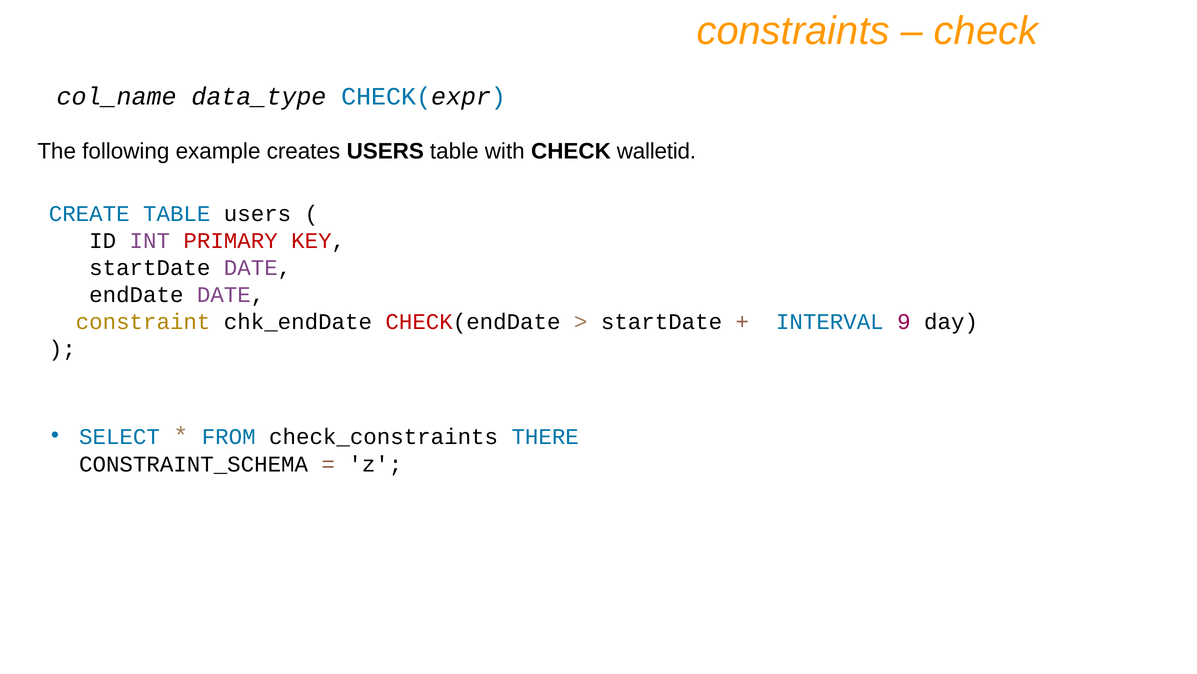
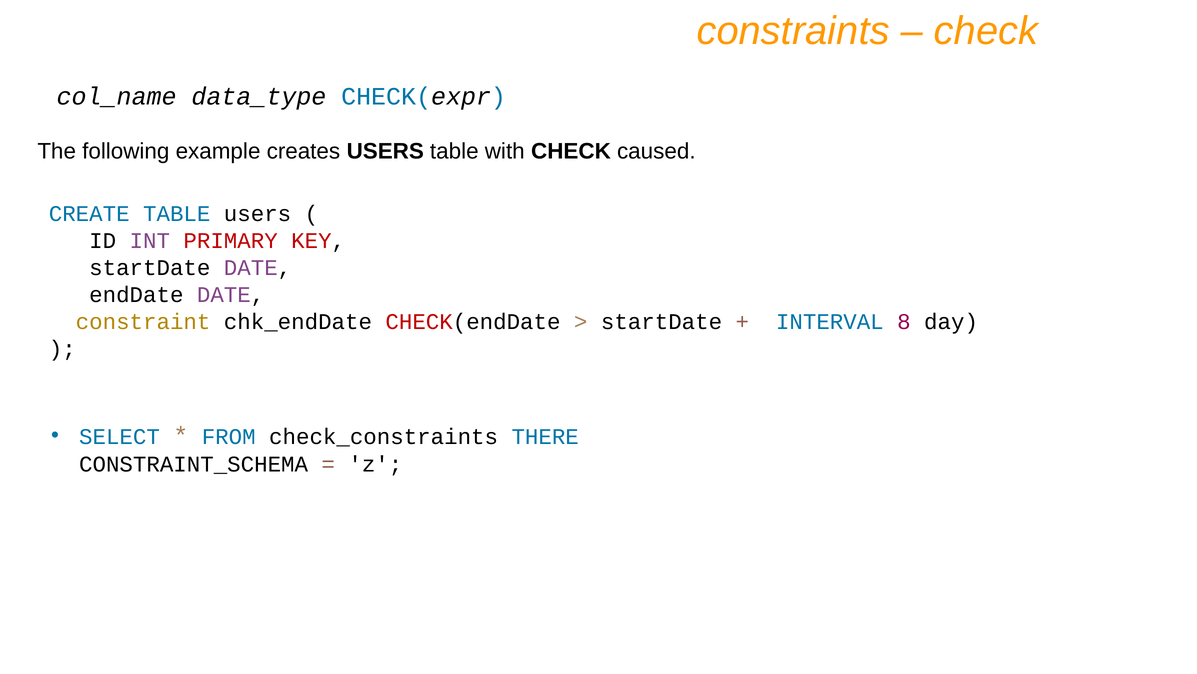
walletid: walletid -> caused
9: 9 -> 8
